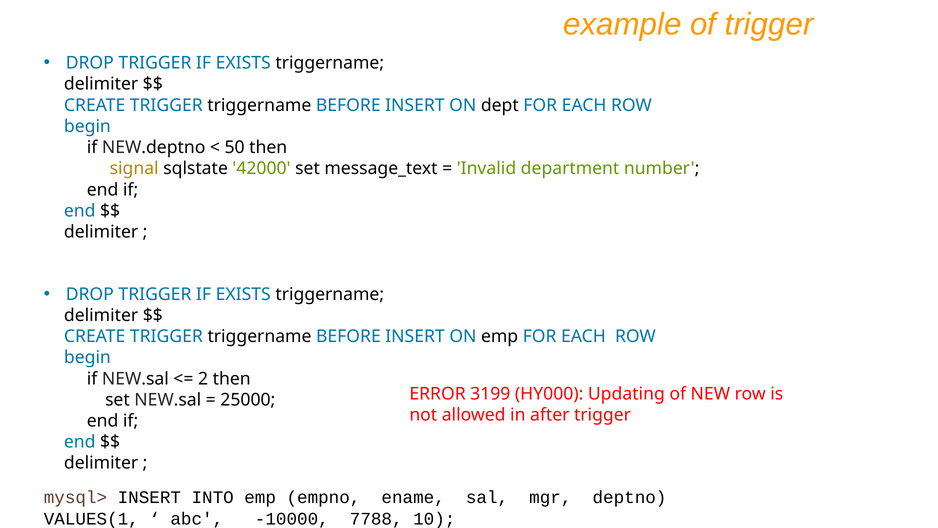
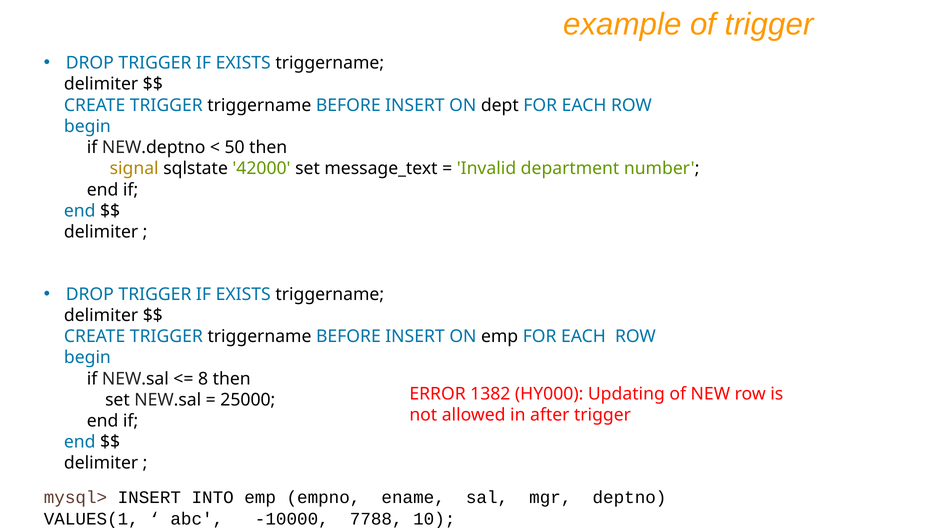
2: 2 -> 8
3199: 3199 -> 1382
